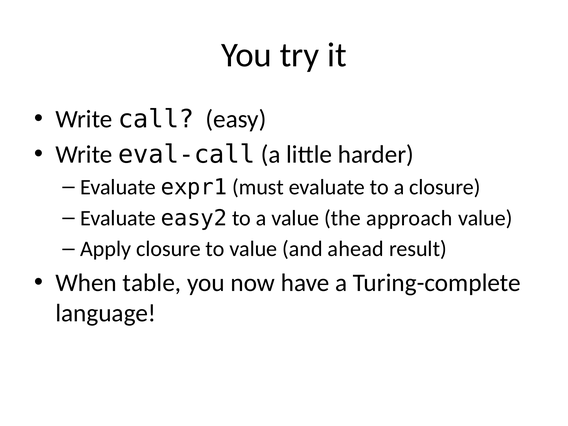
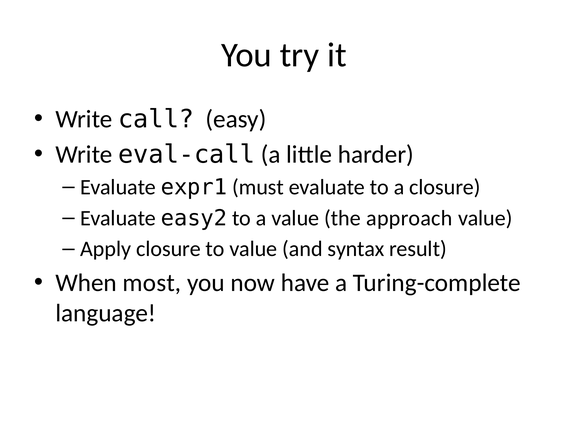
ahead: ahead -> syntax
table: table -> most
